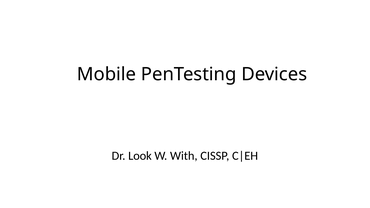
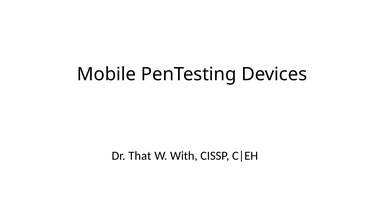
Look: Look -> That
